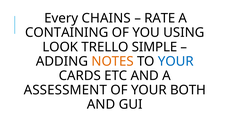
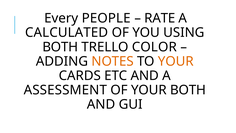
CHAINS: CHAINS -> PEOPLE
CONTAINING: CONTAINING -> CALCULATED
LOOK at (60, 47): LOOK -> BOTH
SIMPLE: SIMPLE -> COLOR
YOUR at (176, 61) colour: blue -> orange
